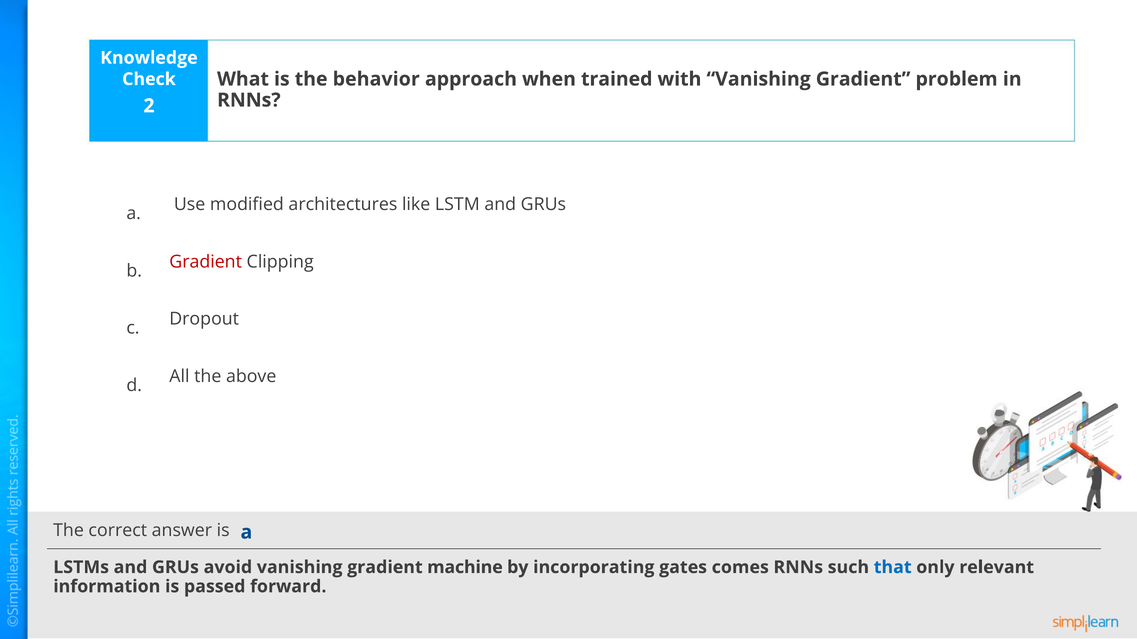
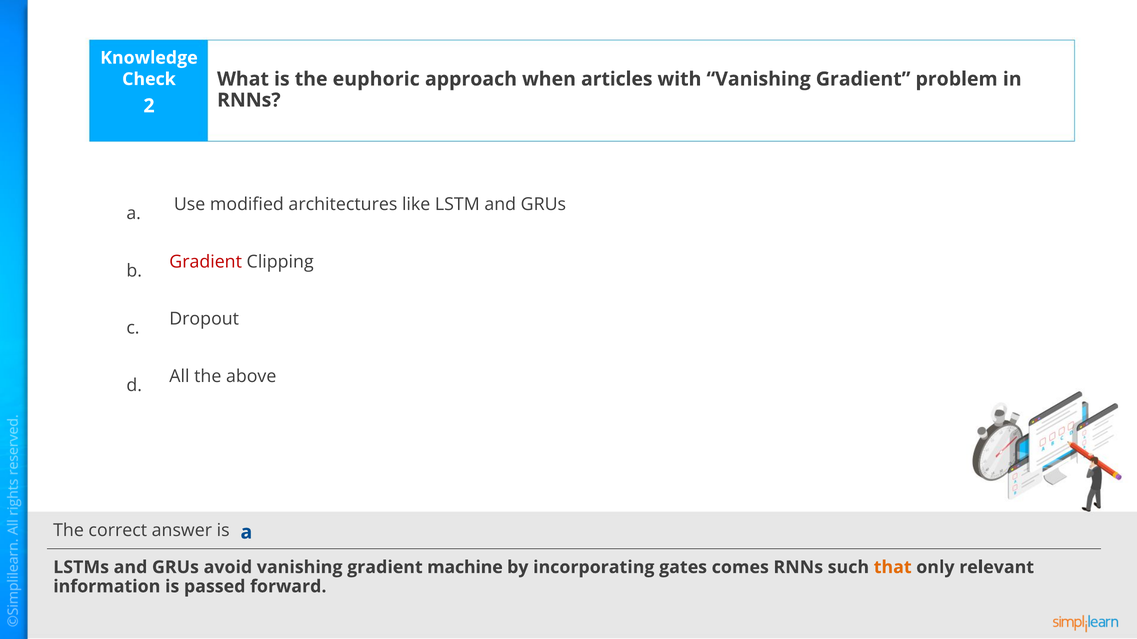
behavior: behavior -> euphoric
trained: trained -> articles
that colour: blue -> orange
